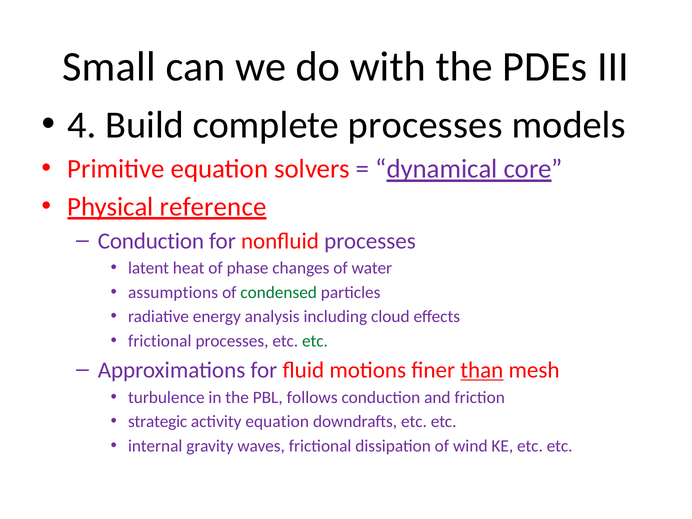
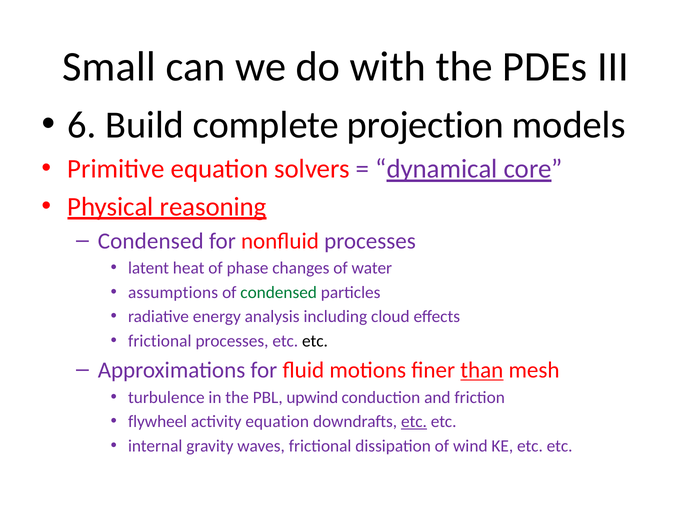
4: 4 -> 6
complete processes: processes -> projection
reference: reference -> reasoning
Conduction at (151, 241): Conduction -> Condensed
etc at (315, 341) colour: green -> black
follows: follows -> upwind
strategic: strategic -> flywheel
etc at (414, 422) underline: none -> present
